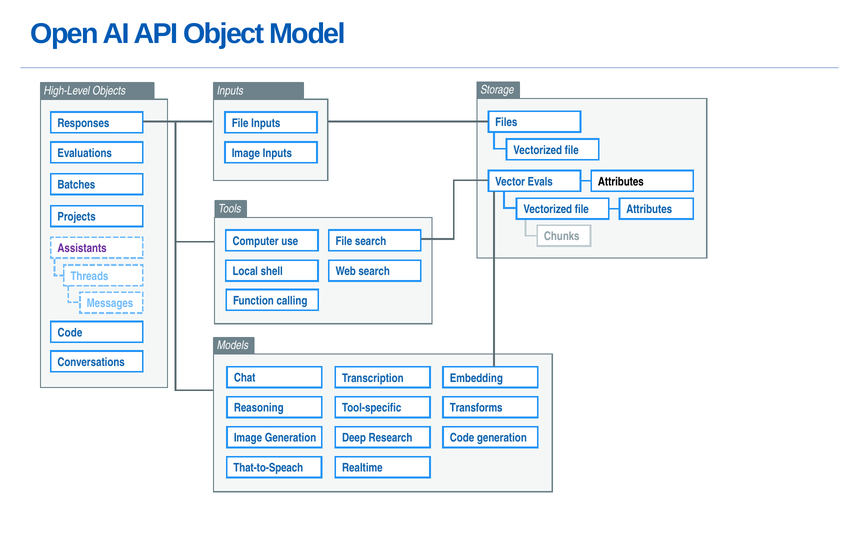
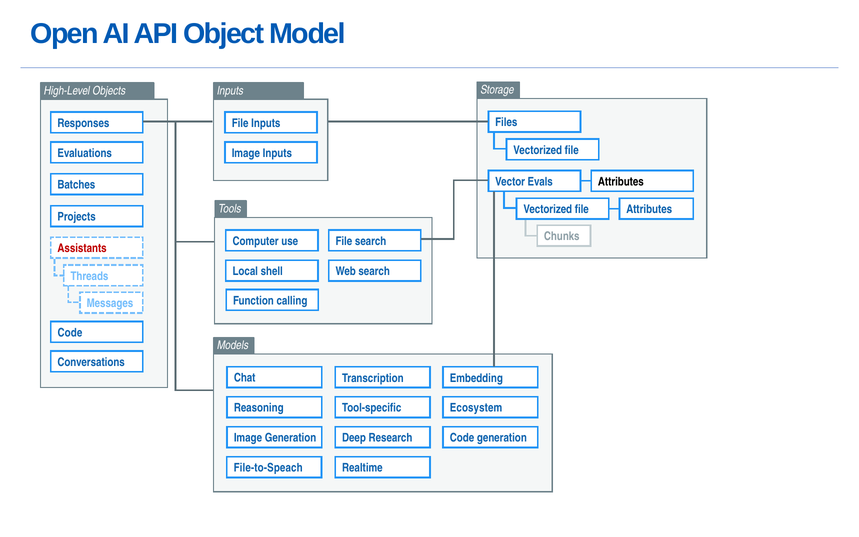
Assistants colour: purple -> red
Transforms: Transforms -> Ecosystem
That-to-Speach: That-to-Speach -> File-to-Speach
